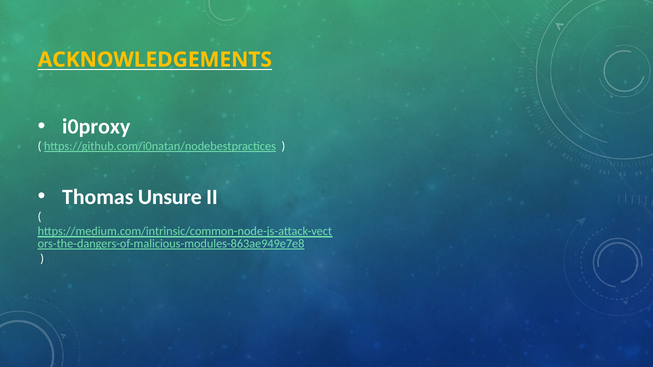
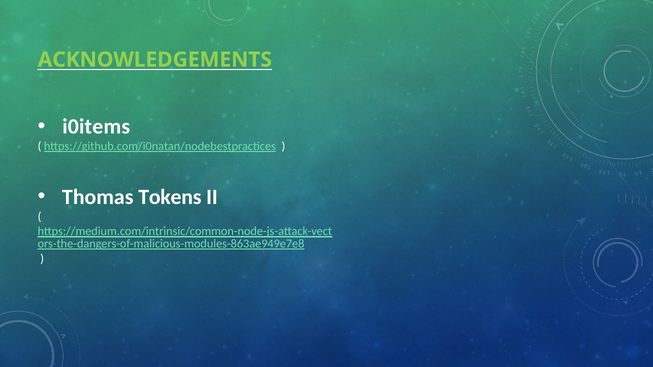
ACKNOWLEDGEMENTS colour: yellow -> light green
i0proxy: i0proxy -> i0items
Unsure: Unsure -> Tokens
